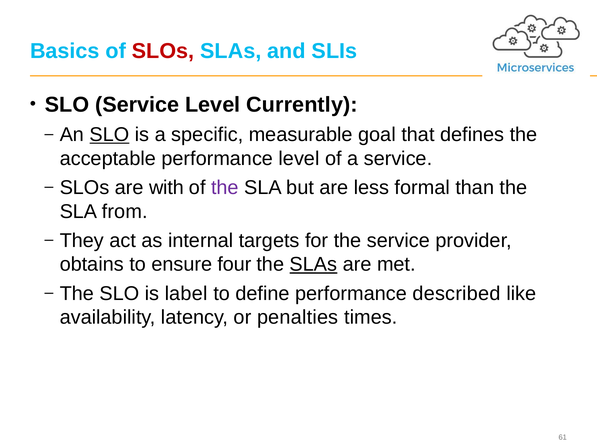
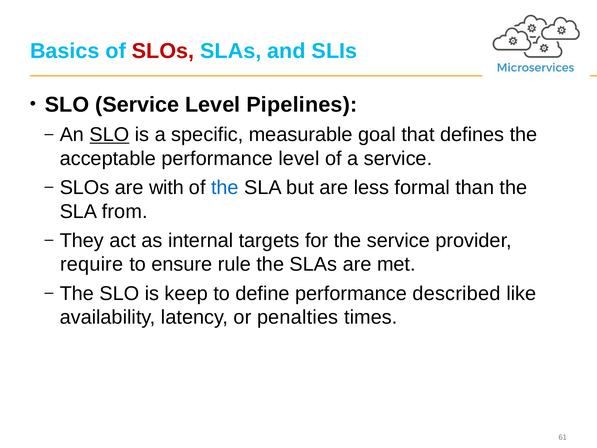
Currently: Currently -> Pipelines
the at (225, 187) colour: purple -> blue
obtains: obtains -> require
four: four -> rule
SLAs at (313, 264) underline: present -> none
label: label -> keep
